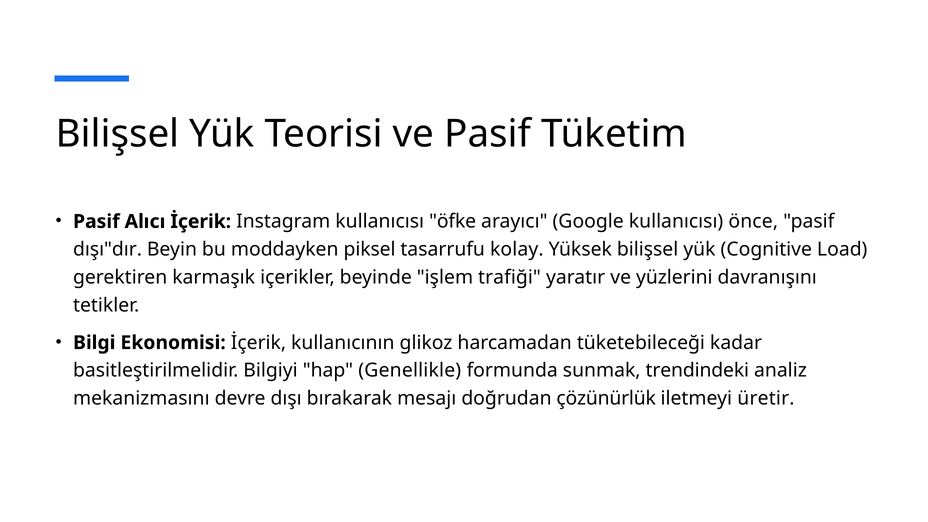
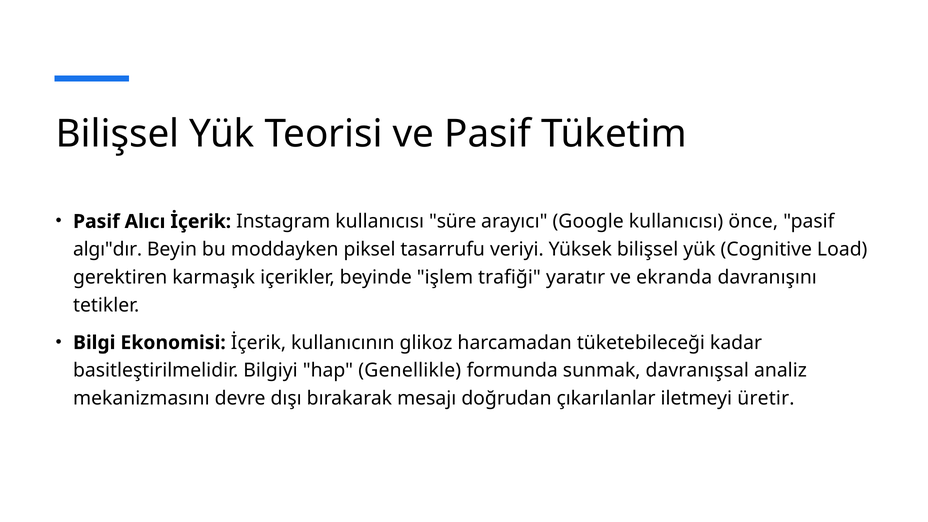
öfke: öfke -> süre
dışı"dır: dışı"dır -> algı"dır
kolay: kolay -> veriyi
yüzlerini: yüzlerini -> ekranda
trendindeki: trendindeki -> davranışsal
çözünürlük: çözünürlük -> çıkarılanlar
